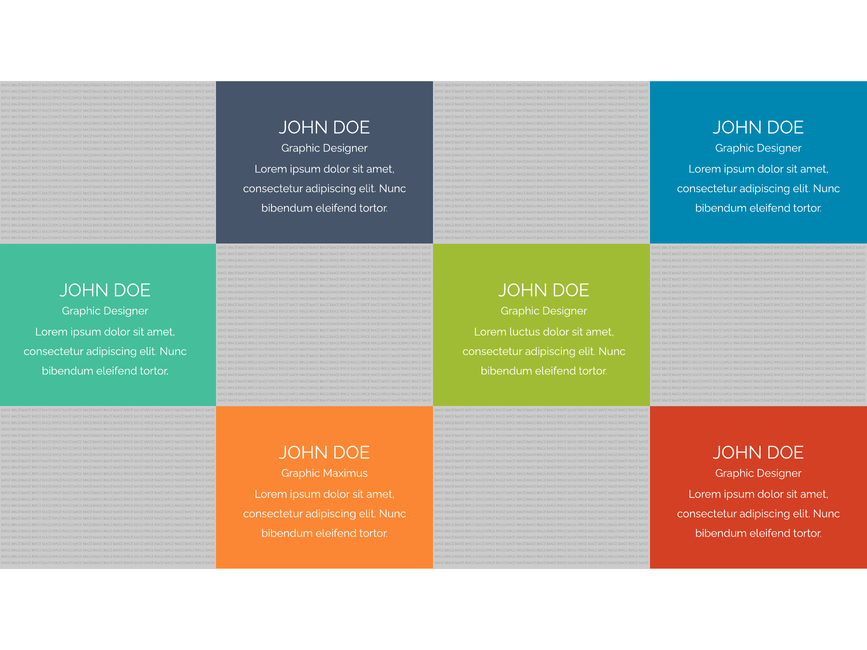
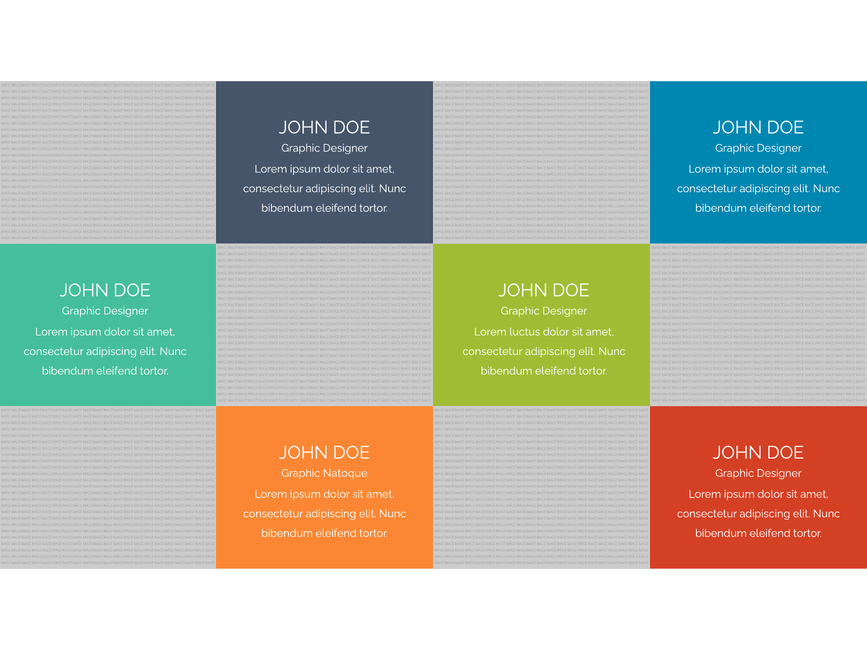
Maximus: Maximus -> Natoque
